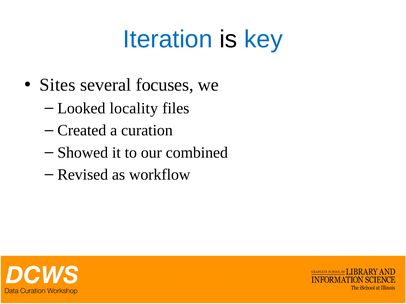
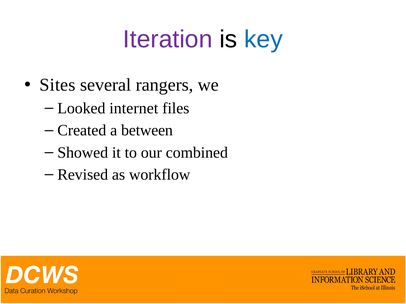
Iteration colour: blue -> purple
focuses: focuses -> rangers
locality: locality -> internet
curation: curation -> between
